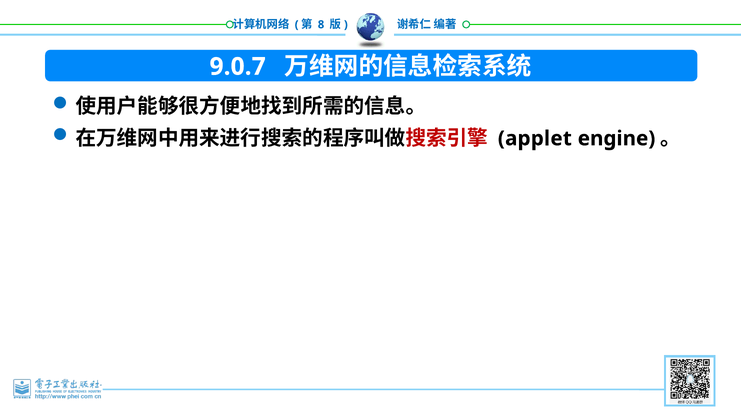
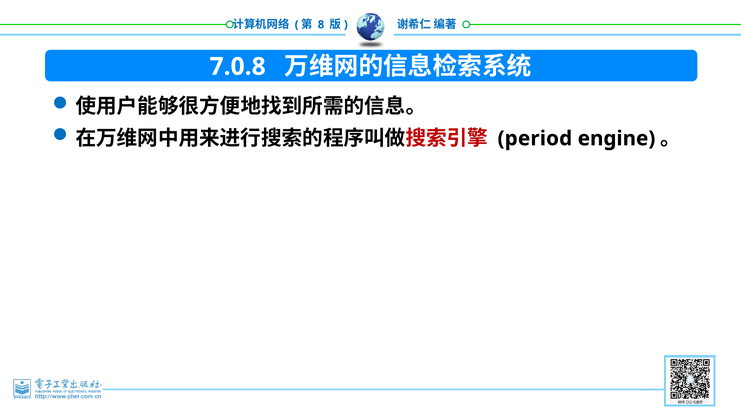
9.0.7: 9.0.7 -> 7.0.8
applet: applet -> period
